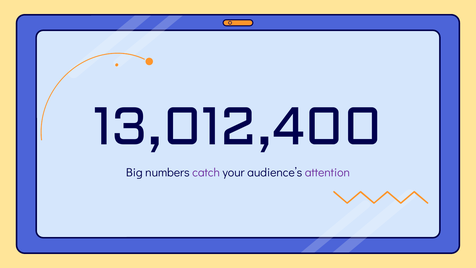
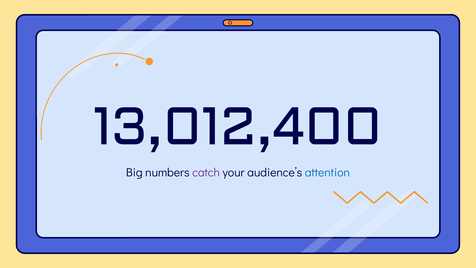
attention colour: purple -> blue
